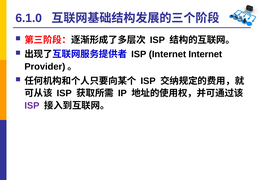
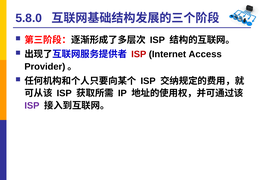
6.1.0: 6.1.0 -> 5.8.0
ISP at (139, 54) colour: black -> red
Internet Internet: Internet -> Access
